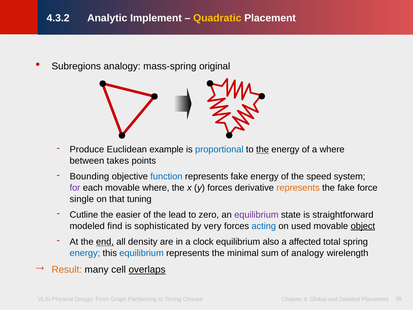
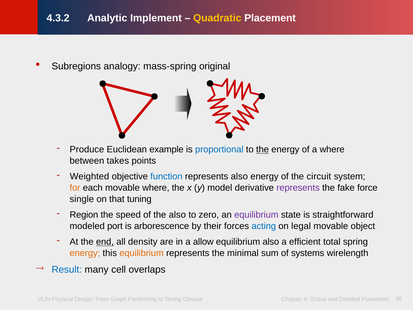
Bounding: Bounding -> Weighted
represents fake: fake -> also
speed: speed -> circuit
for colour: purple -> orange
y forces: forces -> model
represents at (298, 188) colour: orange -> purple
Cutline: Cutline -> Region
easier: easier -> speed
the lead: lead -> also
find: find -> port
sophisticated: sophisticated -> arborescence
very: very -> their
used: used -> legal
object underline: present -> none
clock: clock -> allow
affected: affected -> efficient
energy at (85, 253) colour: blue -> orange
equilibrium at (142, 253) colour: blue -> orange
of analogy: analogy -> systems
Result colour: orange -> blue
overlaps underline: present -> none
